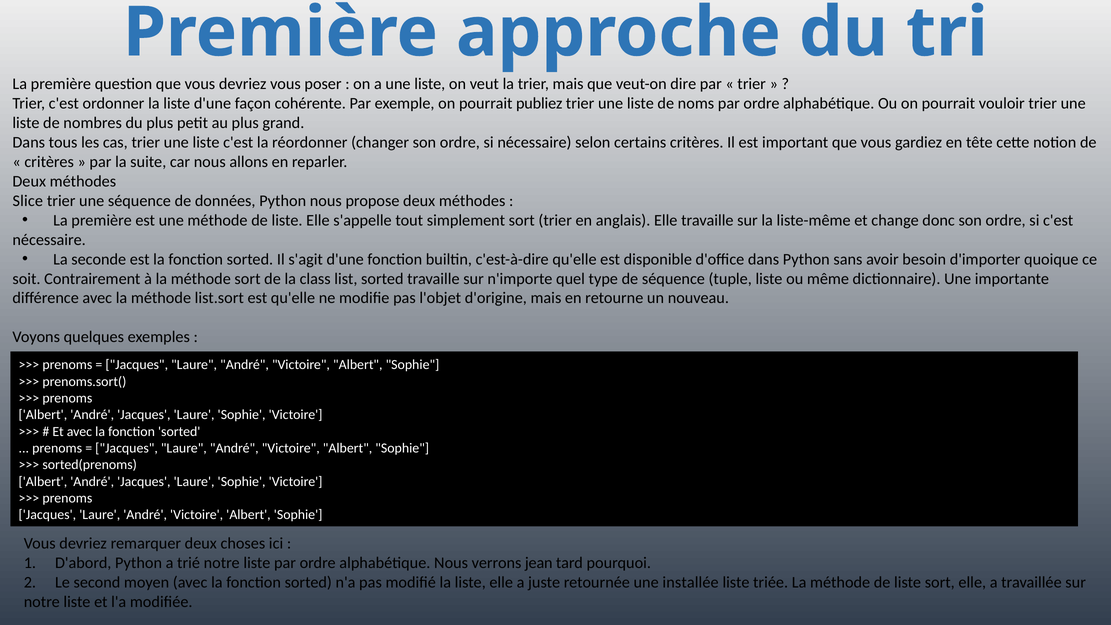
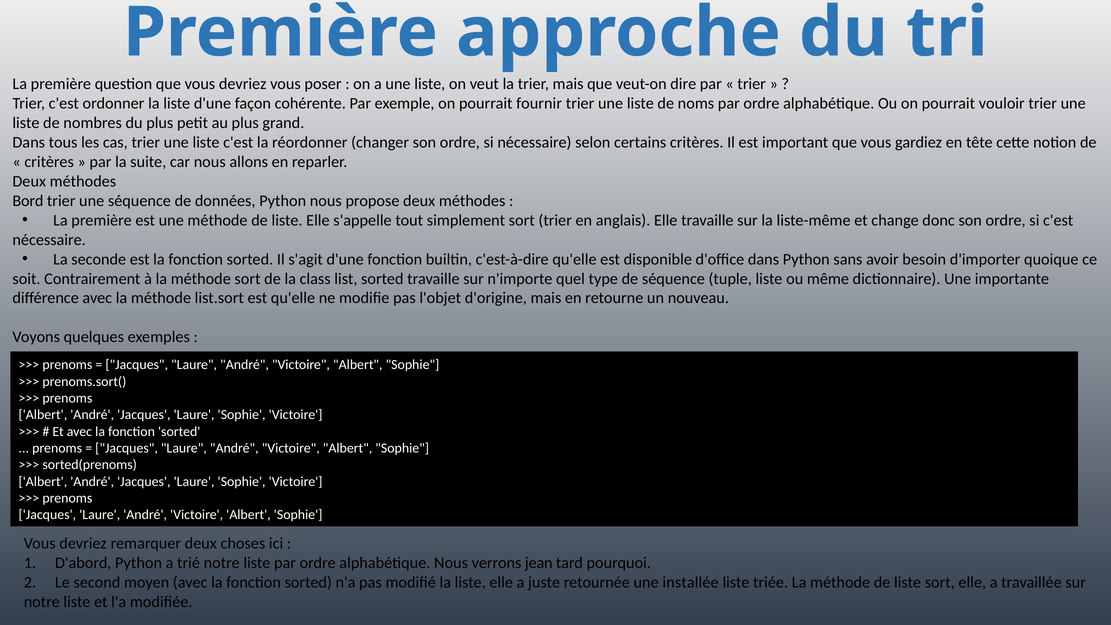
publiez: publiez -> fournir
Slice: Slice -> Bord
